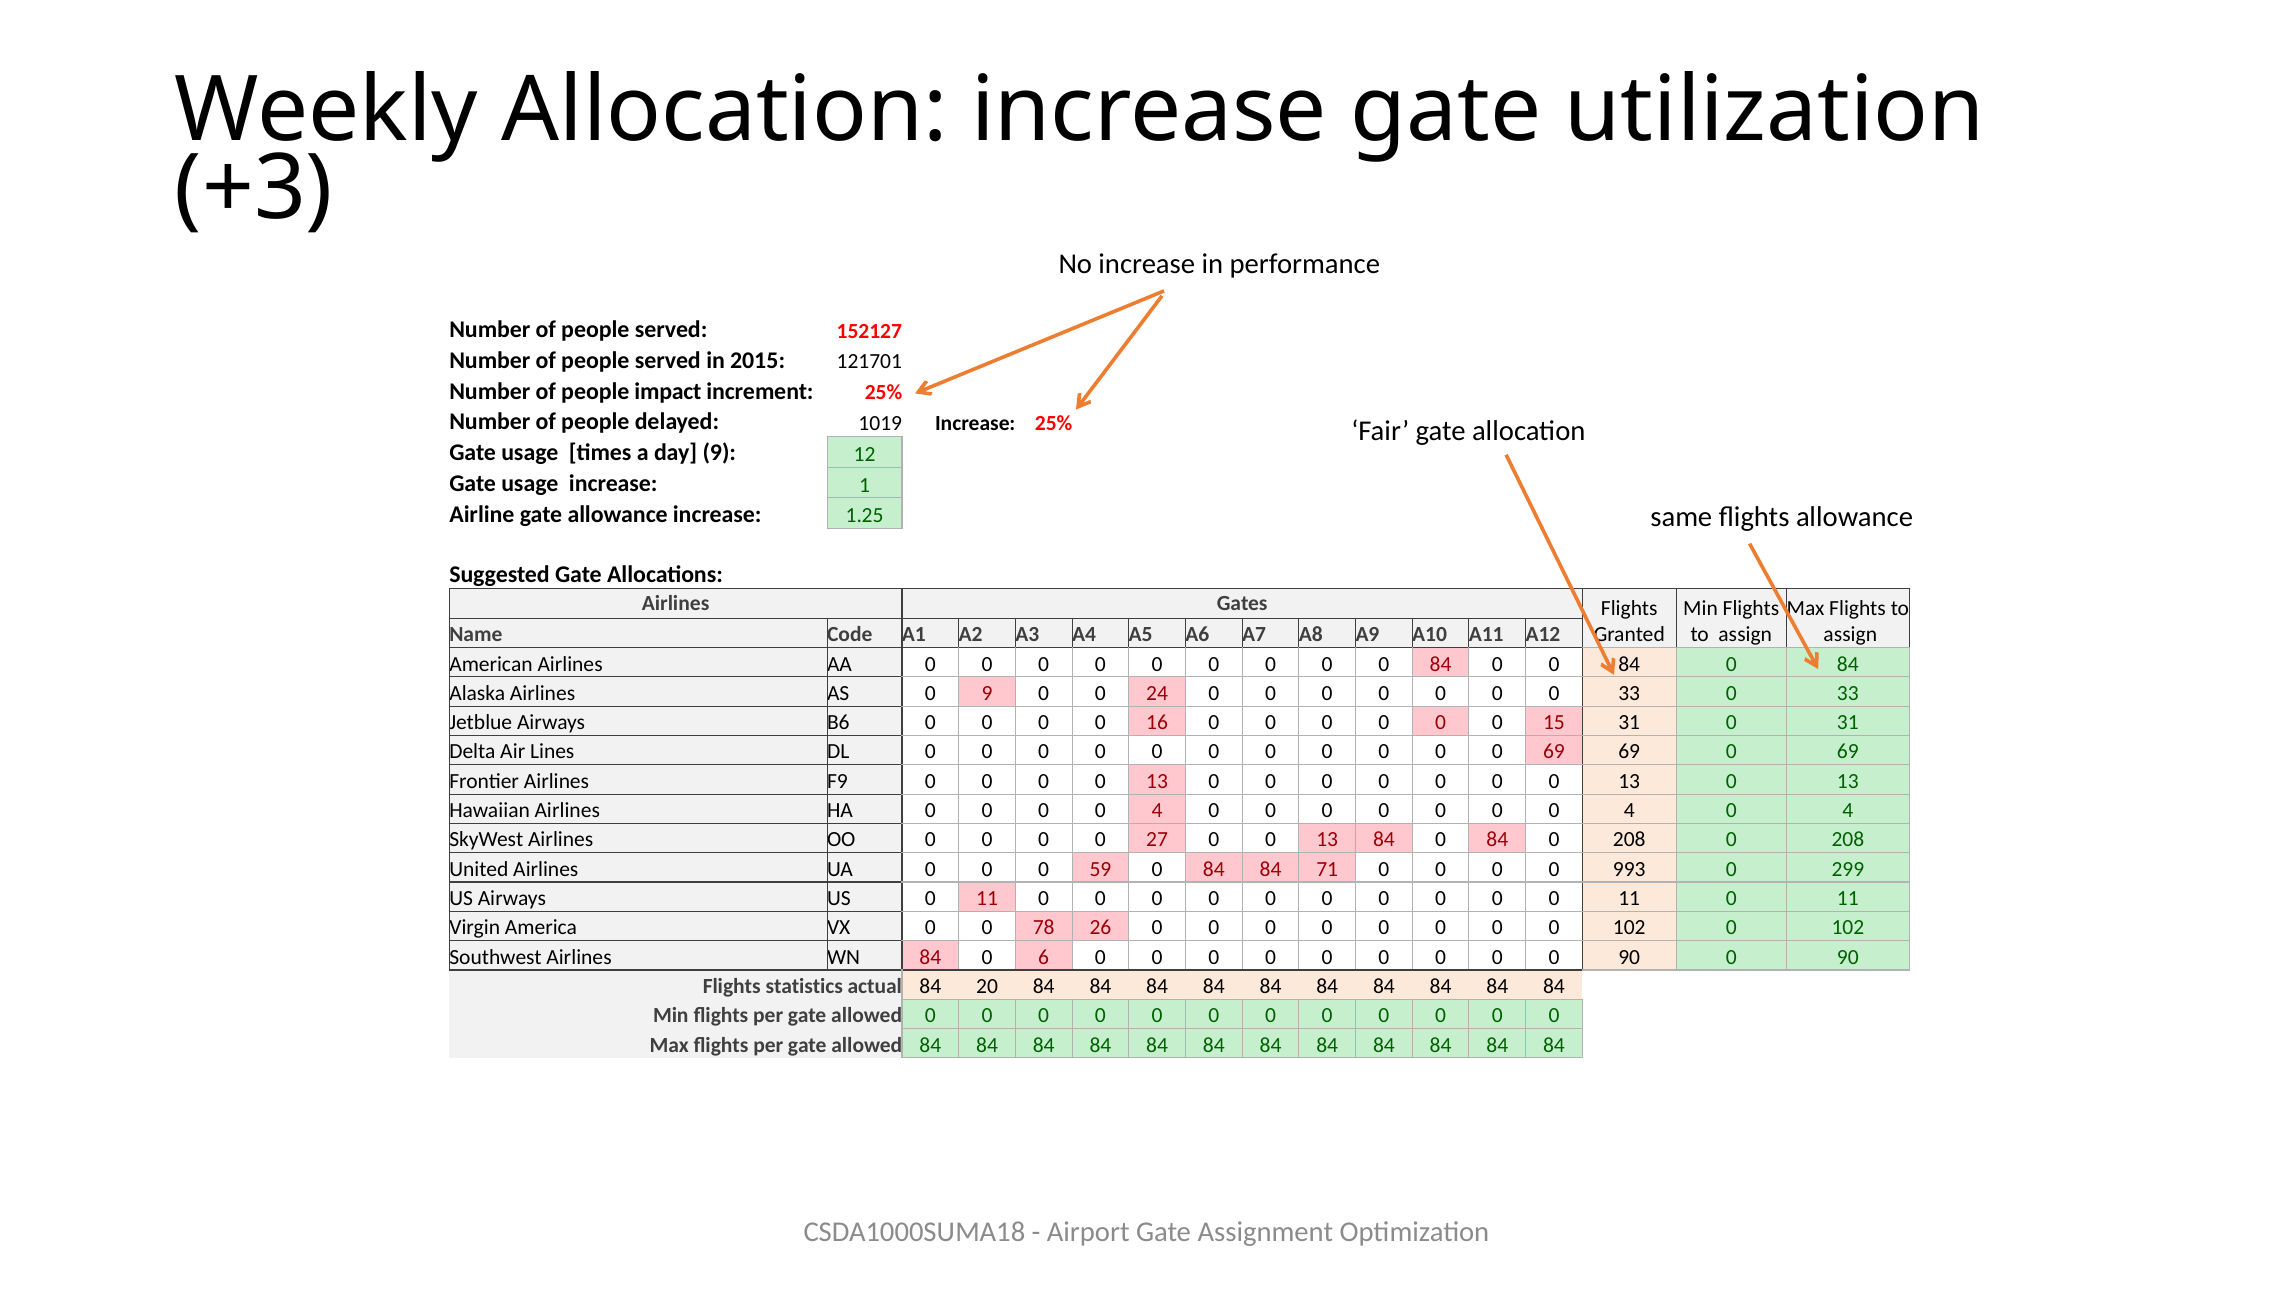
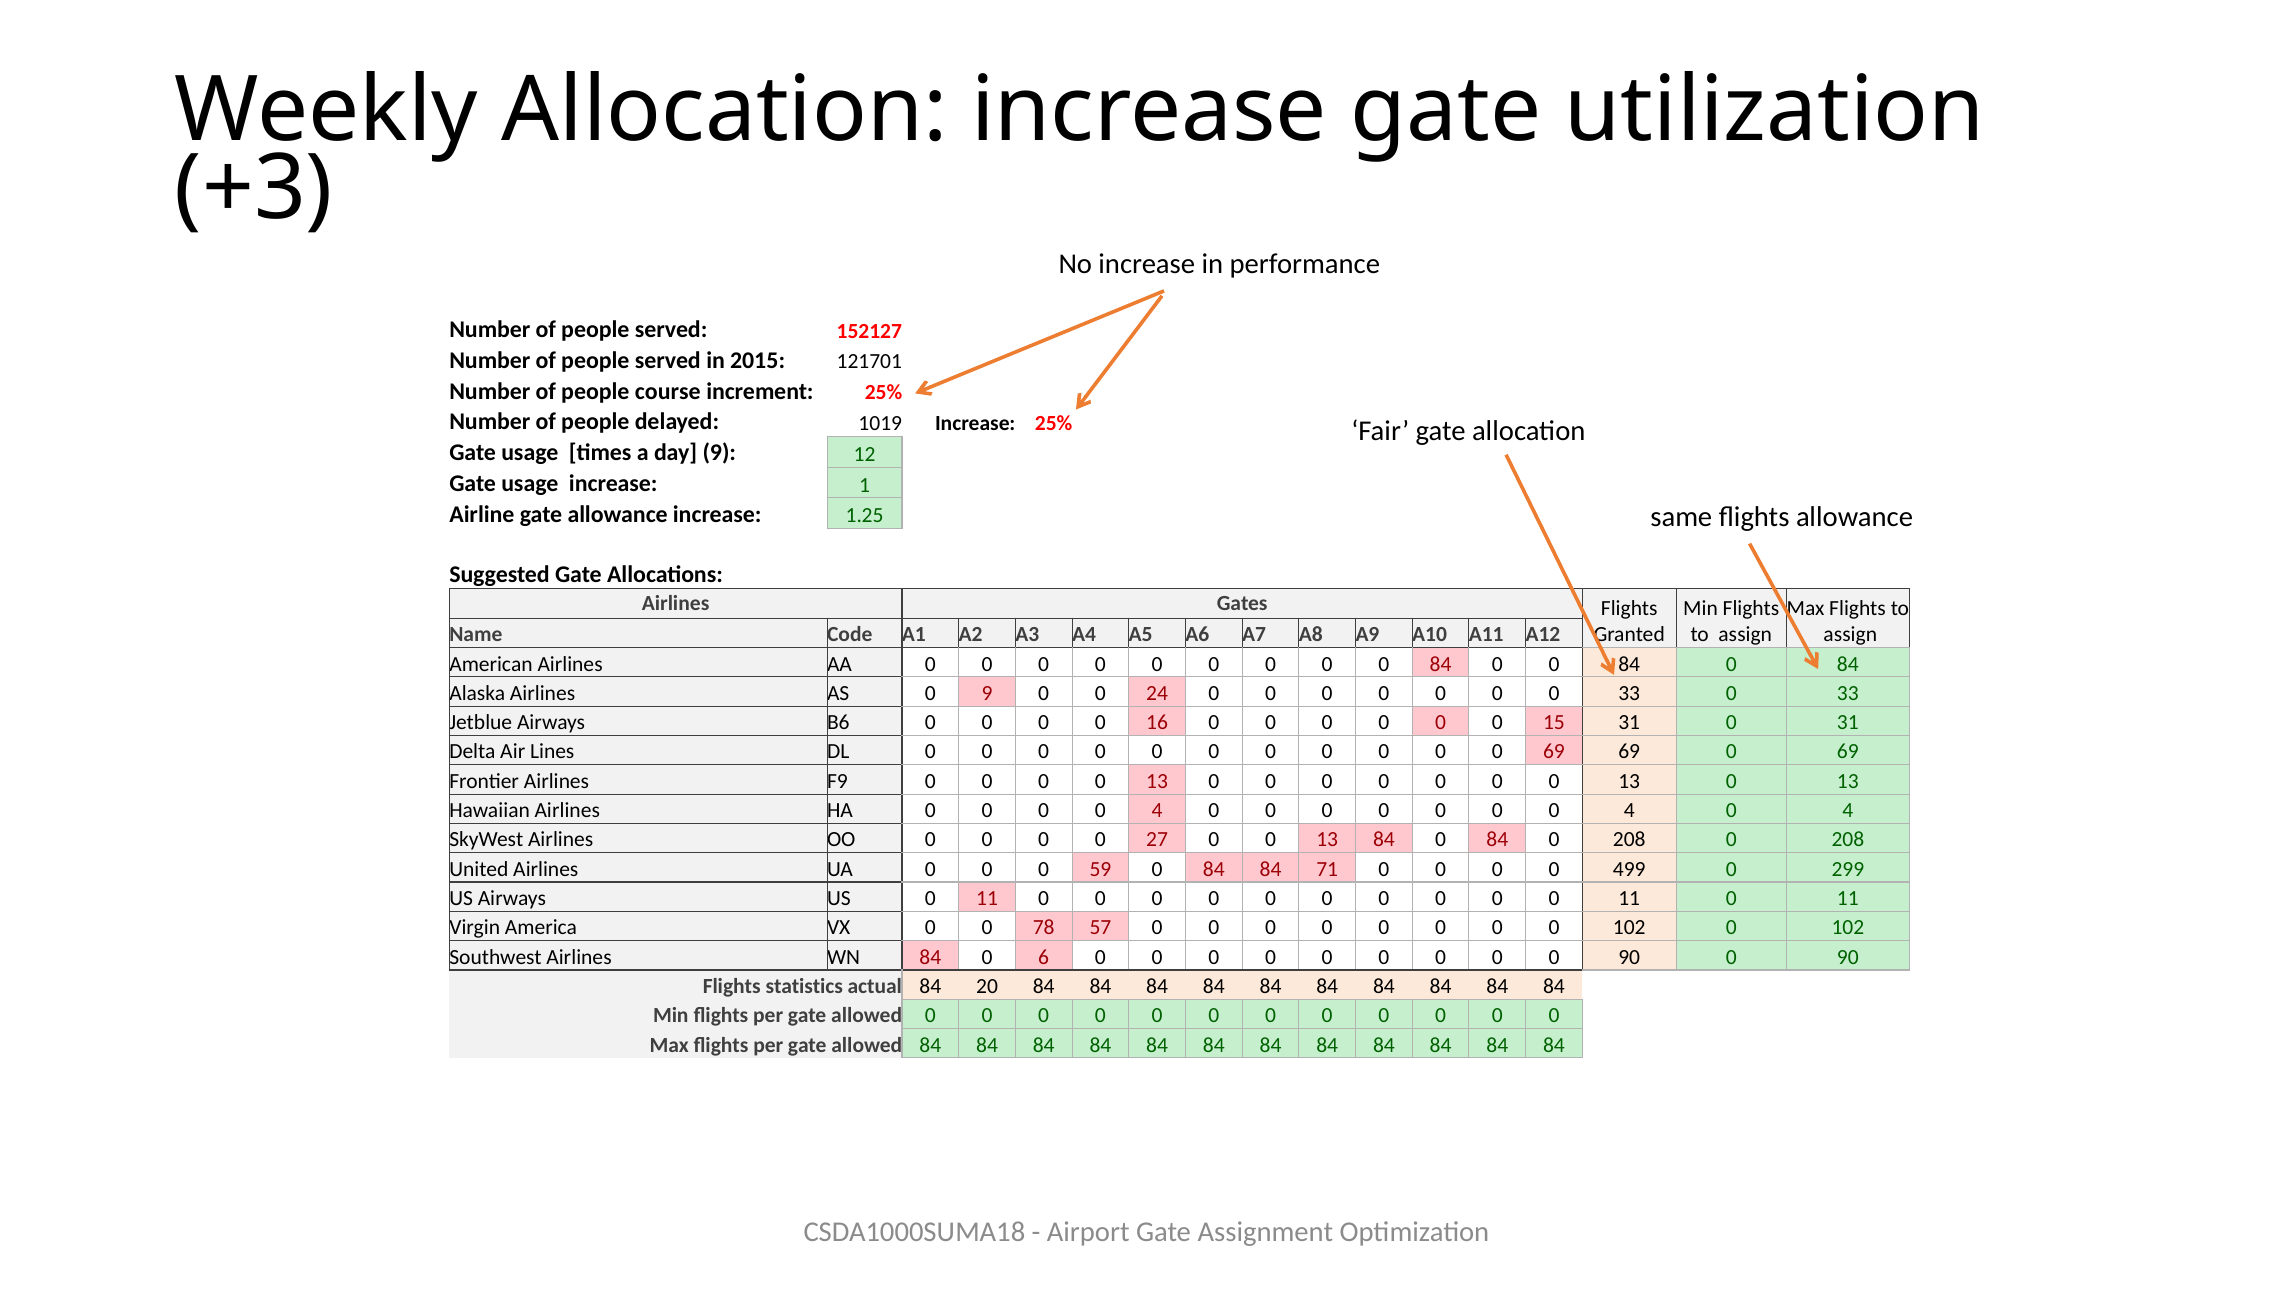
impact: impact -> course
993: 993 -> 499
26: 26 -> 57
